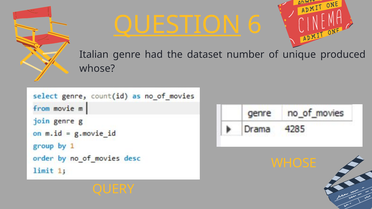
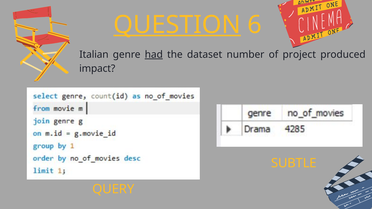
had underline: none -> present
unique: unique -> project
whose at (97, 69): whose -> impact
WHOSE at (294, 163): WHOSE -> SUBTLE
